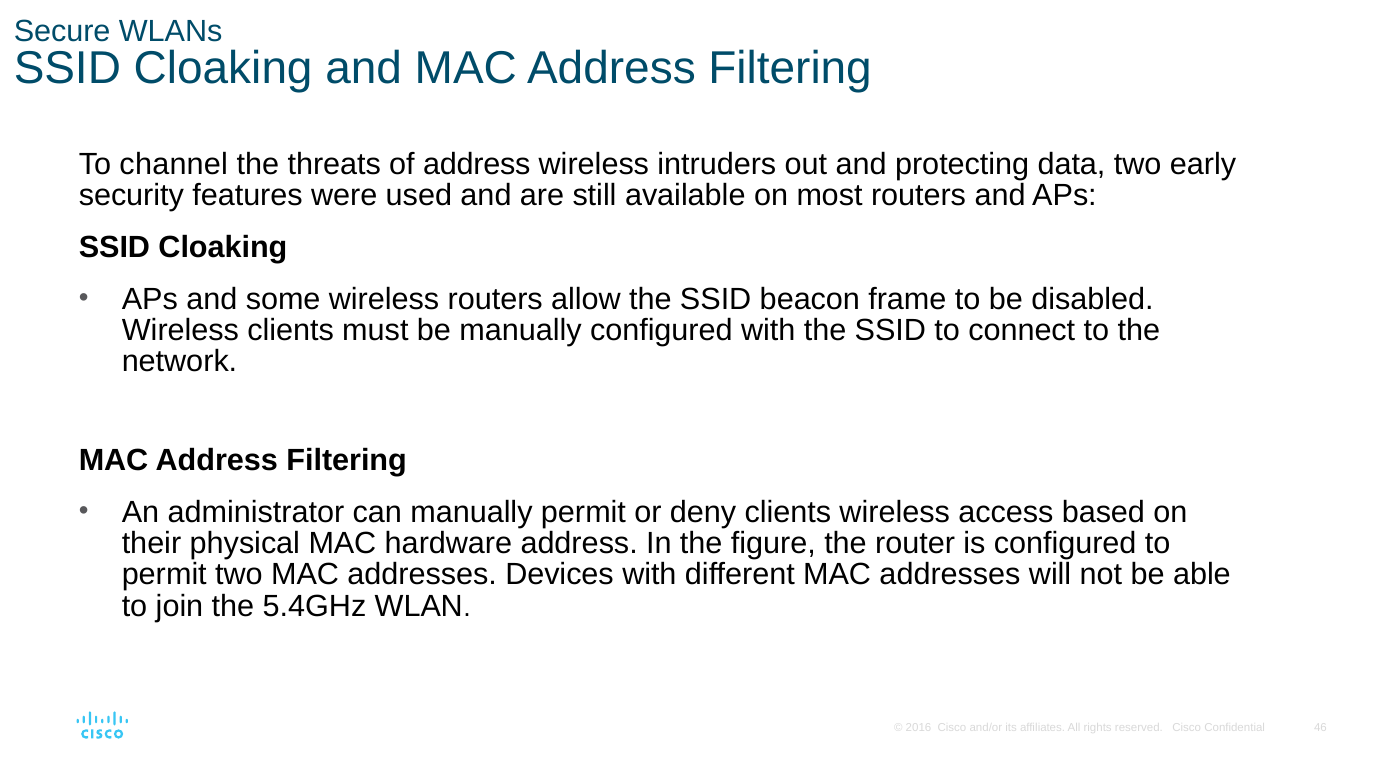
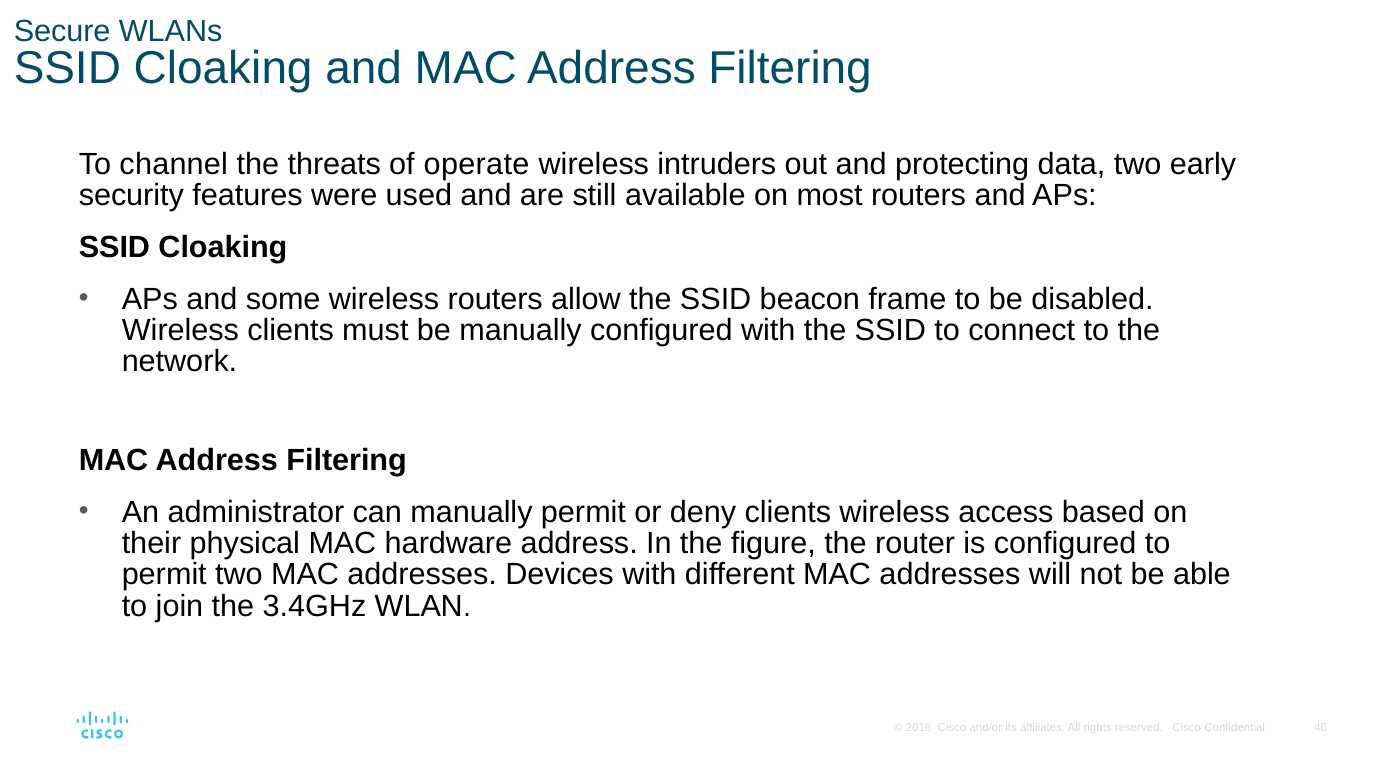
of address: address -> operate
5.4GHz: 5.4GHz -> 3.4GHz
